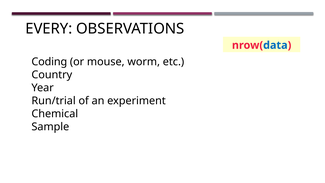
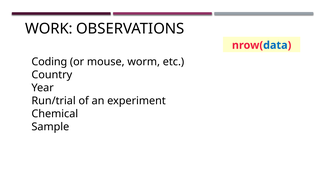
EVERY: EVERY -> WORK
